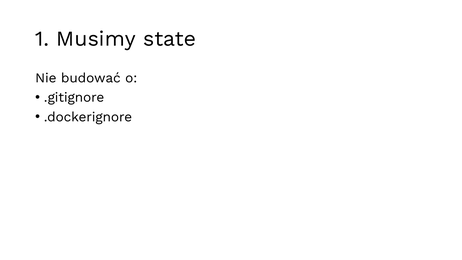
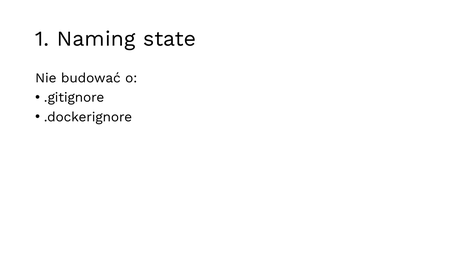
Musimy: Musimy -> Naming
